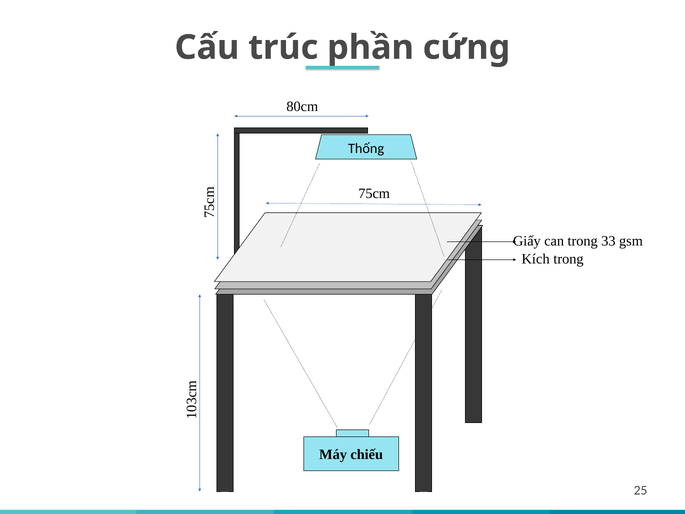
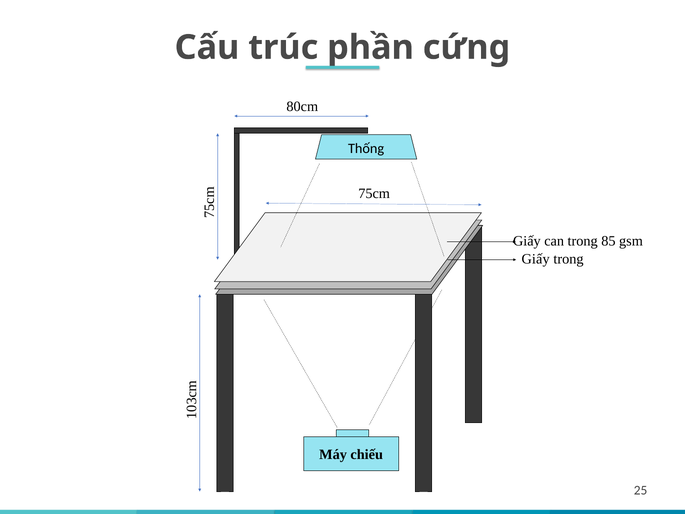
33: 33 -> 85
Kích at (536, 259): Kích -> Giấy
